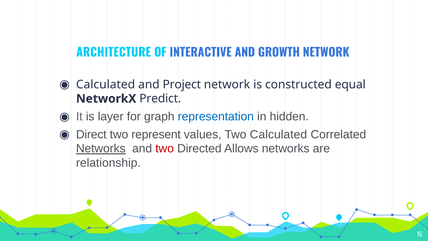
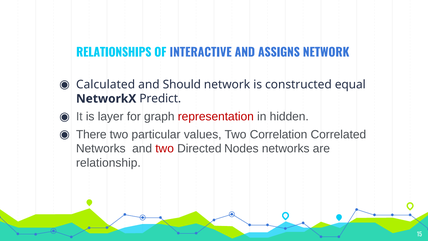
ARCHITECTURE: ARCHITECTURE -> RELATIONSHIPS
GROWTH: GROWTH -> ASSIGNS
Project: Project -> Should
representation colour: blue -> red
Direct: Direct -> There
represent: represent -> particular
Two Calculated: Calculated -> Correlation
Networks at (101, 149) underline: present -> none
Allows: Allows -> Nodes
